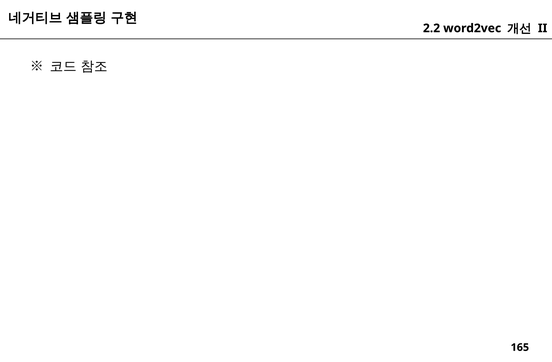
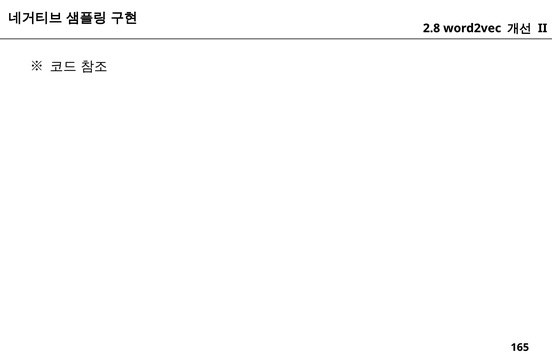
2.2: 2.2 -> 2.8
